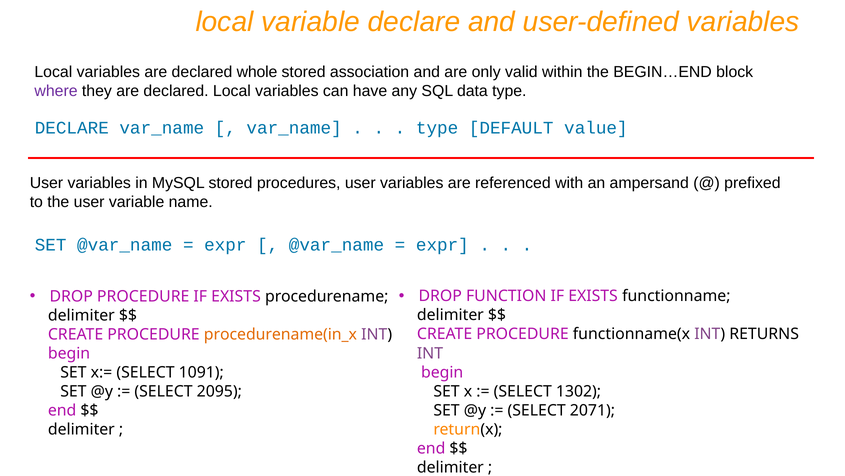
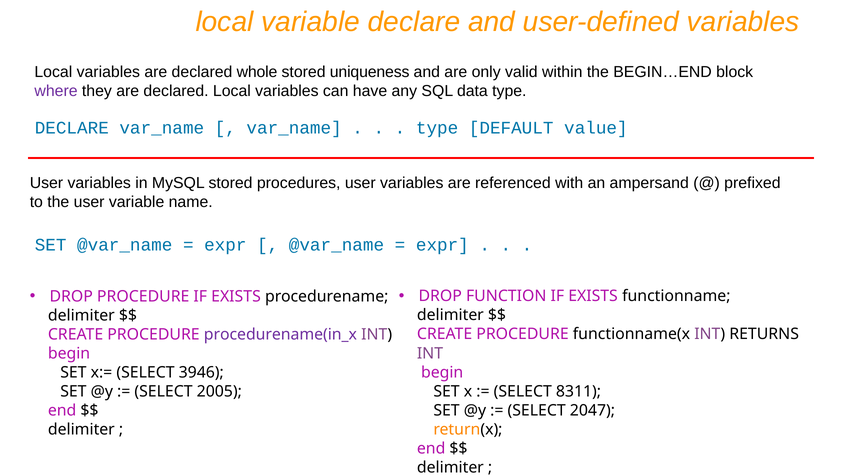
association: association -> uniqueness
procedurename(in_x colour: orange -> purple
1091: 1091 -> 3946
1302: 1302 -> 8311
2095: 2095 -> 2005
2071: 2071 -> 2047
